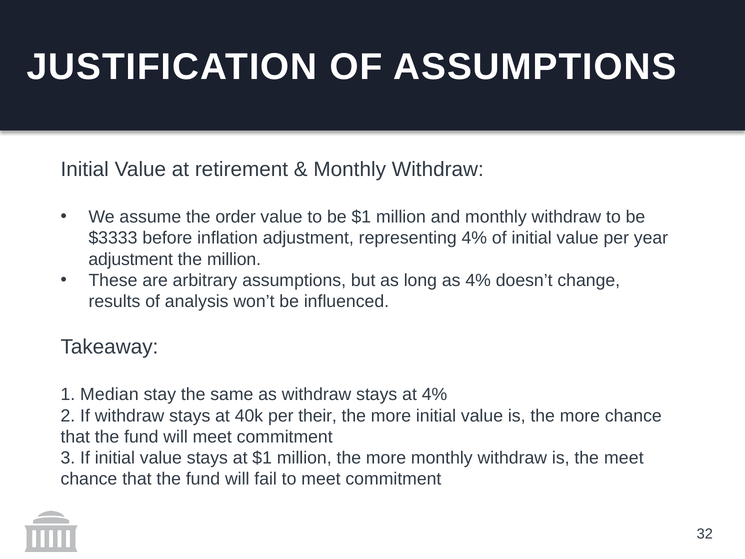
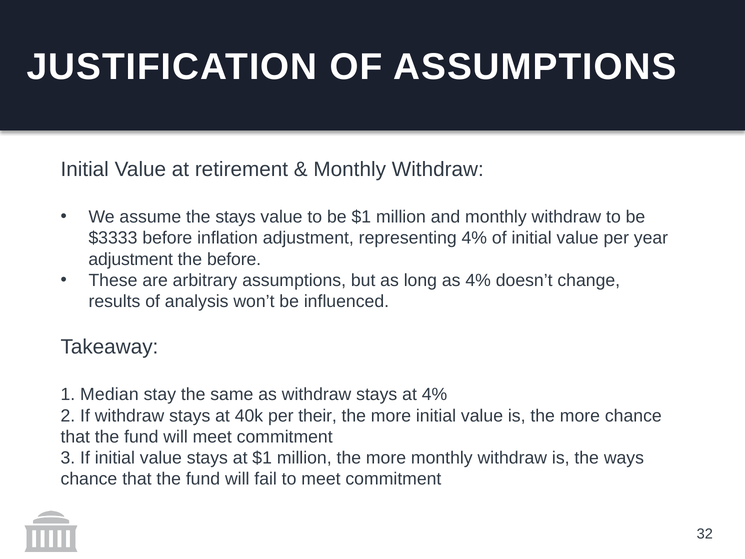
the order: order -> stays
the million: million -> before
the meet: meet -> ways
